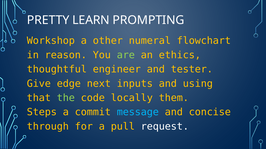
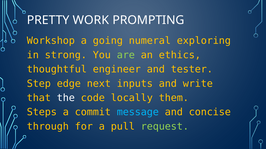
LEARN: LEARN -> WORK
other: other -> going
flowchart: flowchart -> exploring
reason: reason -> strong
Give: Give -> Step
using: using -> write
the colour: light green -> white
request colour: white -> light green
